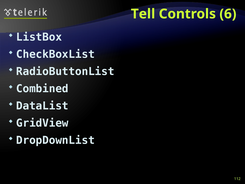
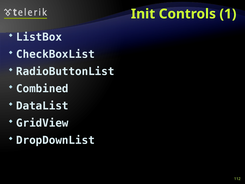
Tell: Tell -> Init
6: 6 -> 1
